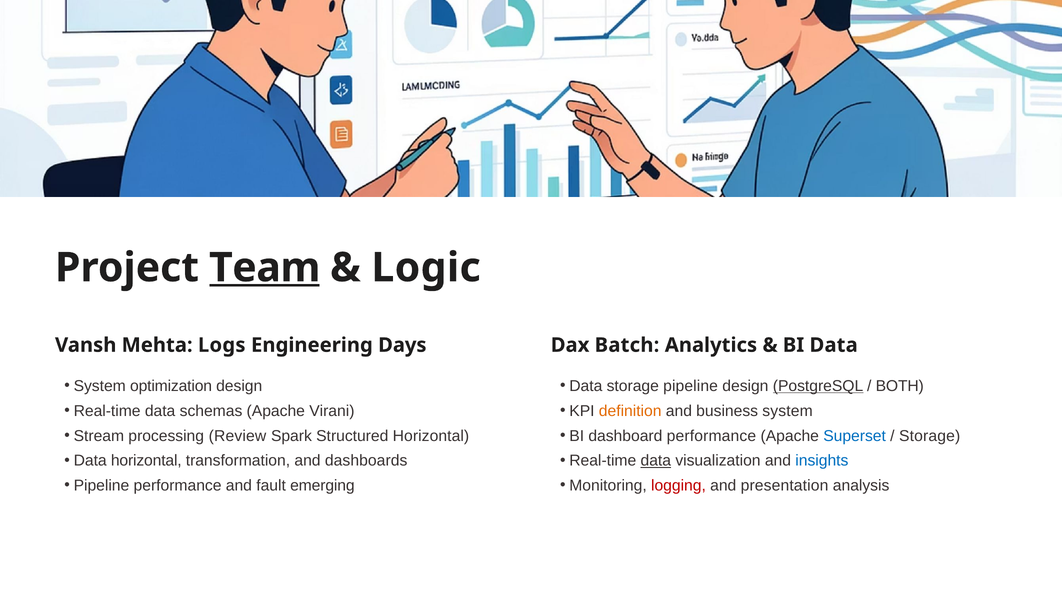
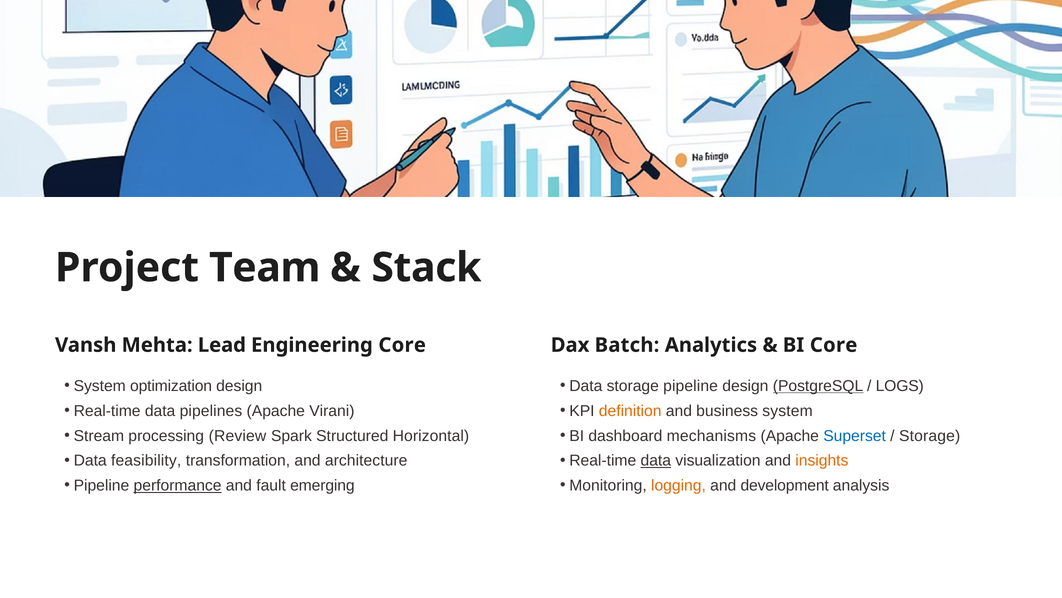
Team underline: present -> none
Logic: Logic -> Stack
Logs: Logs -> Lead
Engineering Days: Days -> Core
BI Data: Data -> Core
BOTH: BOTH -> LOGS
schemas: schemas -> pipelines
dashboard performance: performance -> mechanisms
Data horizontal: horizontal -> feasibility
dashboards: dashboards -> architecture
insights colour: blue -> orange
performance at (178, 485) underline: none -> present
logging colour: red -> orange
presentation: presentation -> development
